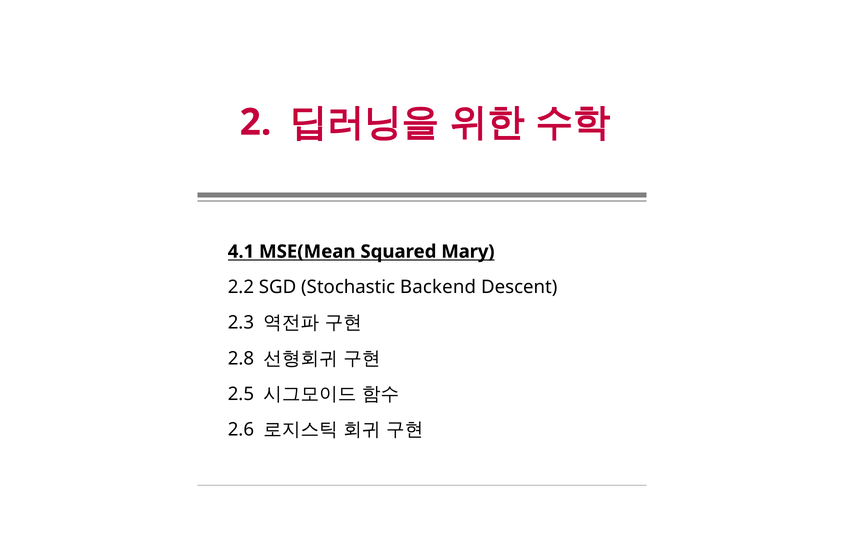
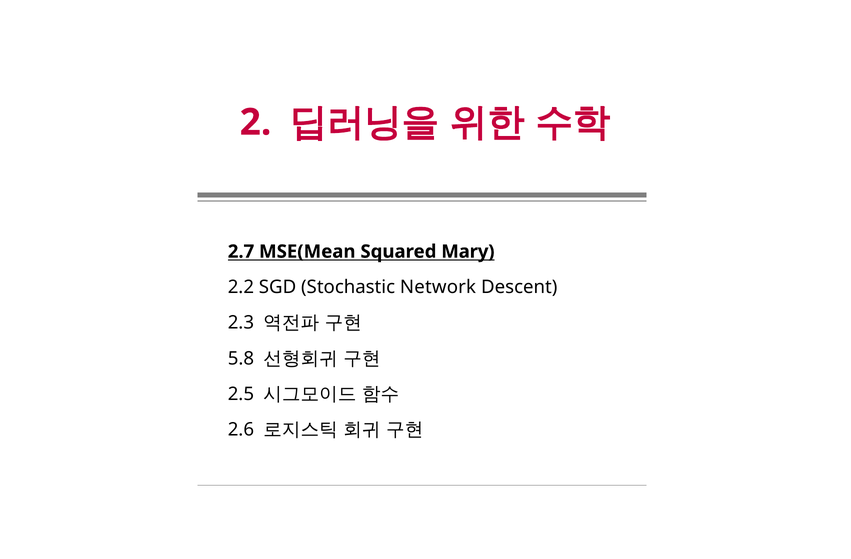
4.1: 4.1 -> 2.7
Backend: Backend -> Network
2.8: 2.8 -> 5.8
